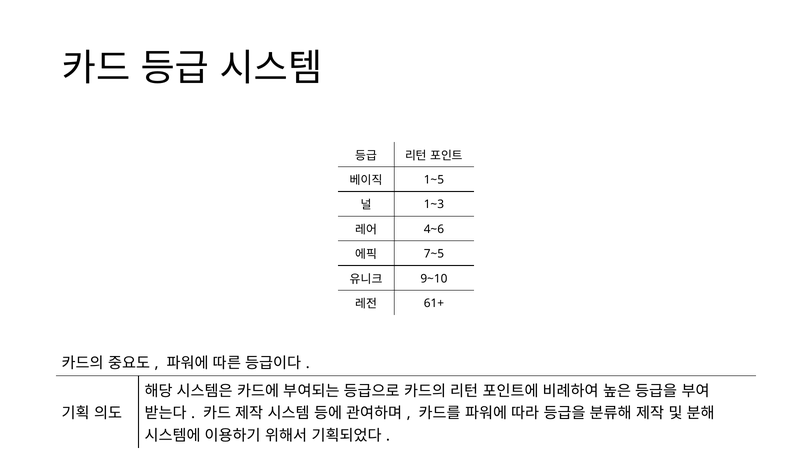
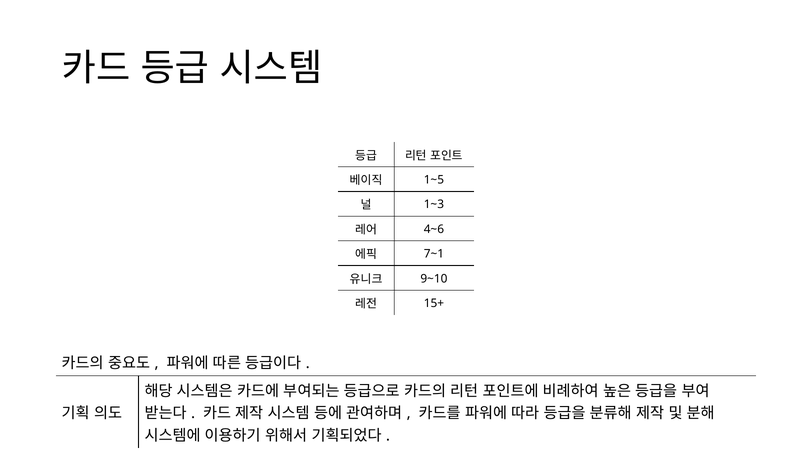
7~5: 7~5 -> 7~1
61+: 61+ -> 15+
